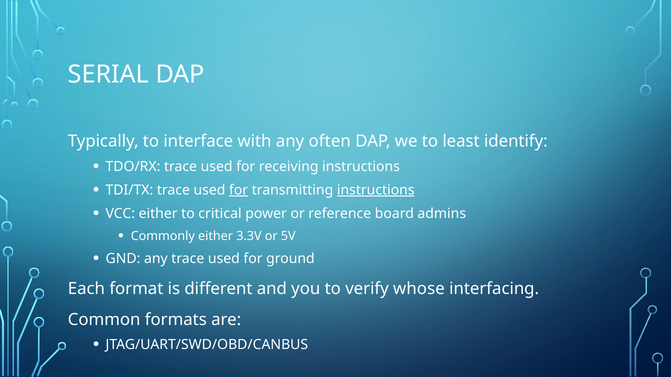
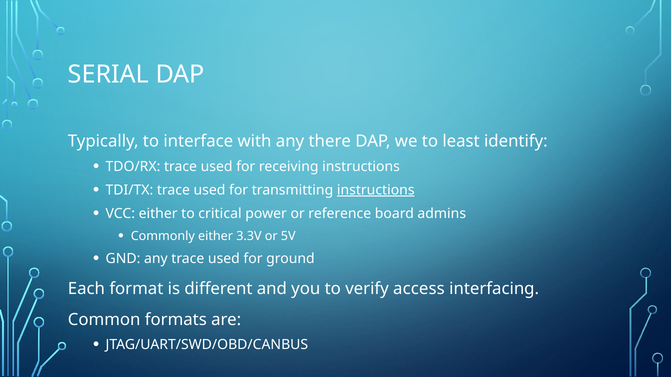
often: often -> there
for at (239, 190) underline: present -> none
whose: whose -> access
